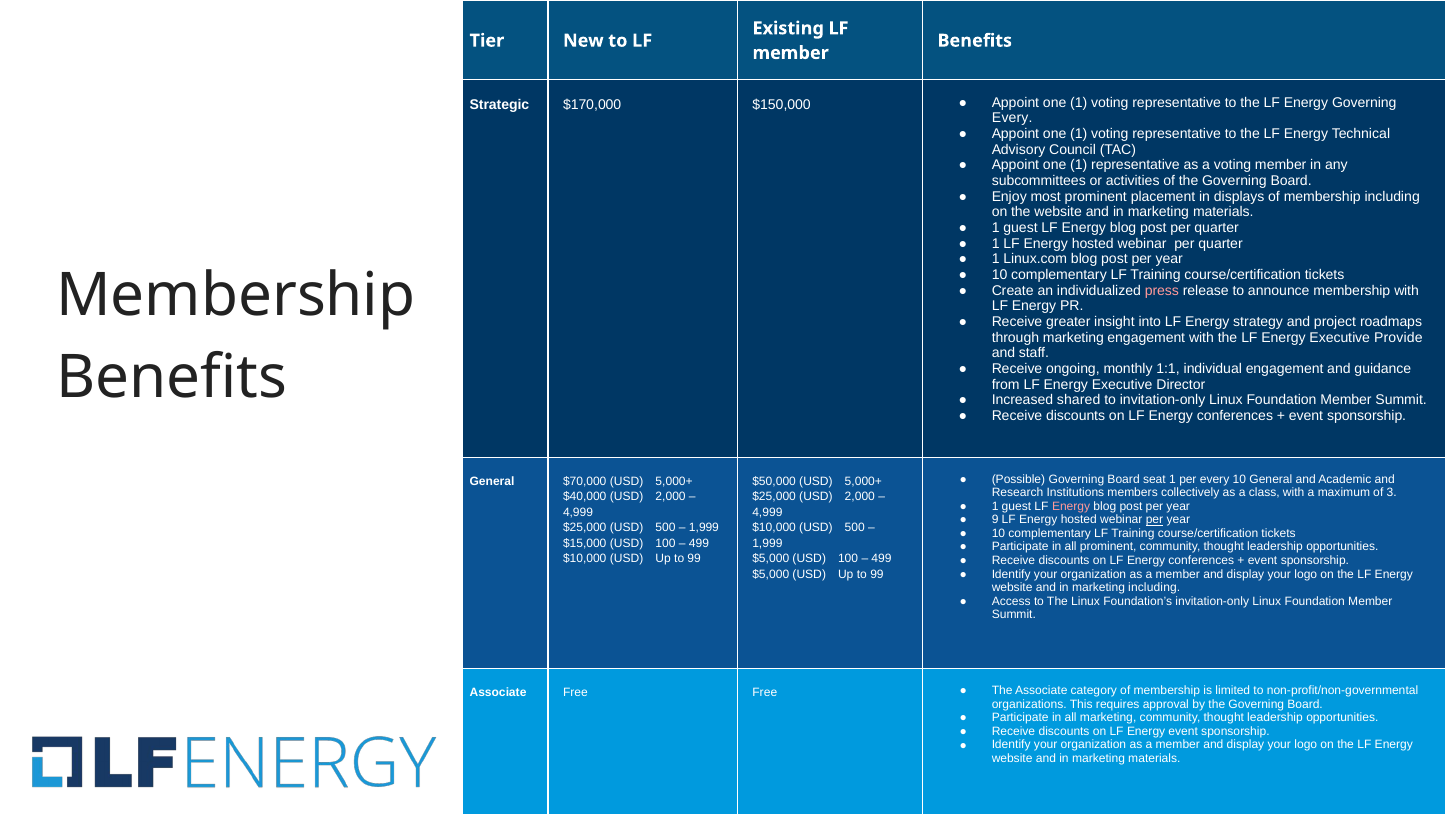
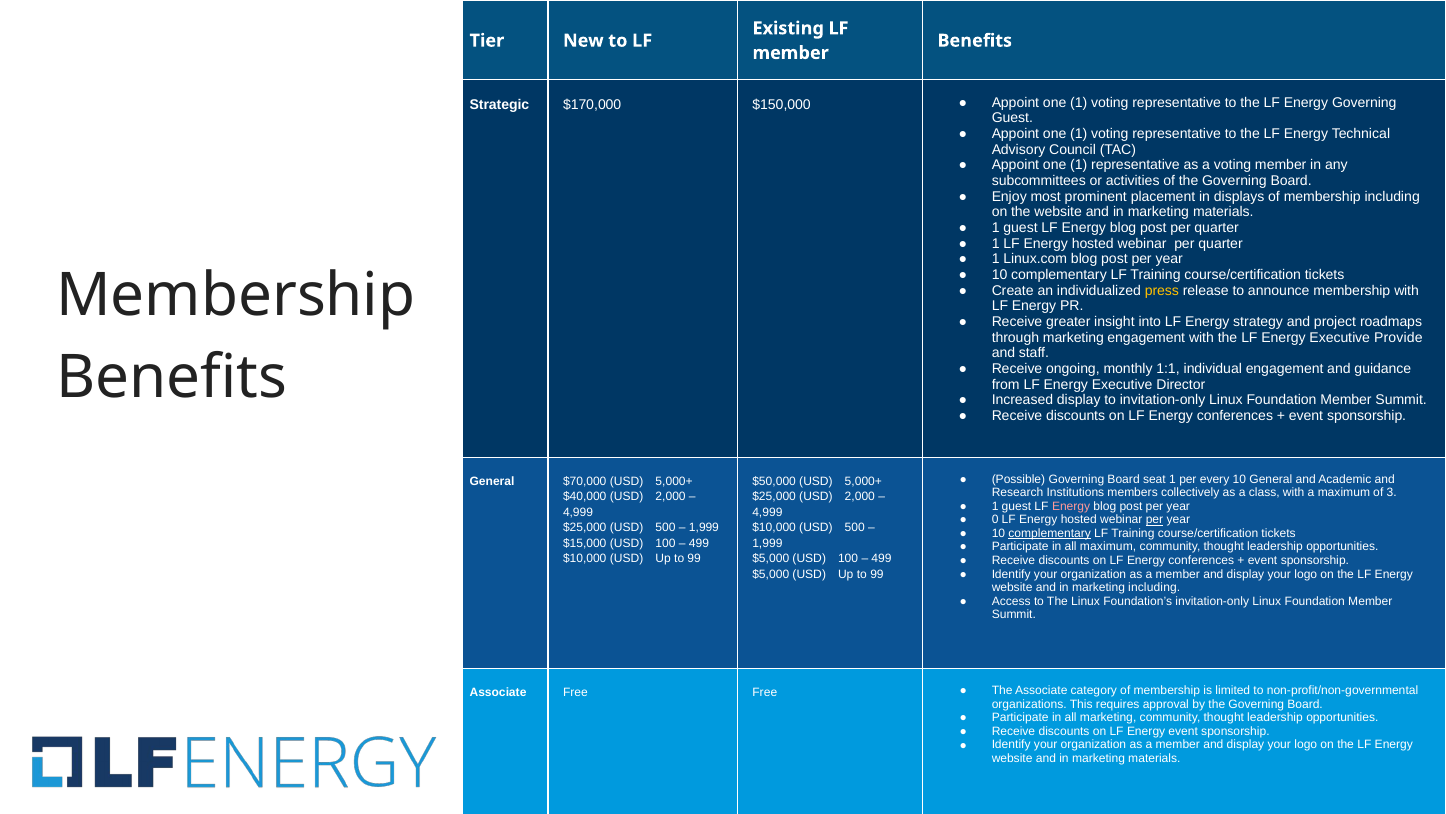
Every at (1012, 118): Every -> Guest
press colour: pink -> yellow
Increased shared: shared -> display
9: 9 -> 0
complementary at (1050, 533) underline: none -> present
all prominent: prominent -> maximum
